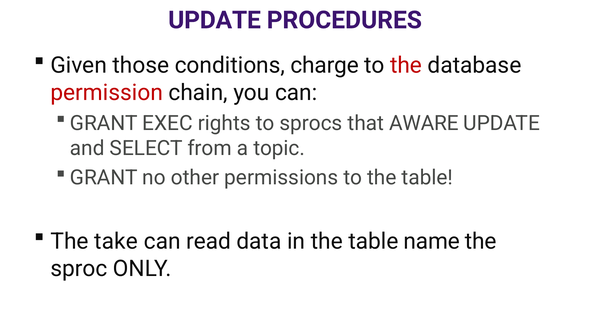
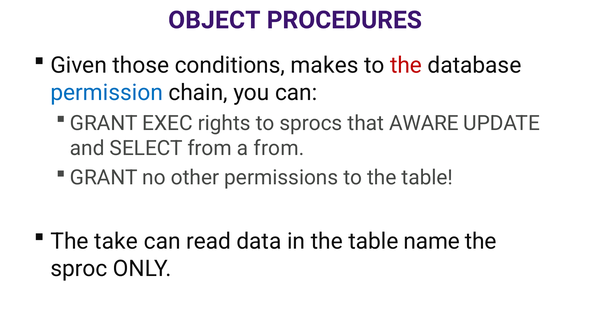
UPDATE at (214, 20): UPDATE -> OBJECT
charge: charge -> makes
permission colour: red -> blue
a topic: topic -> from
